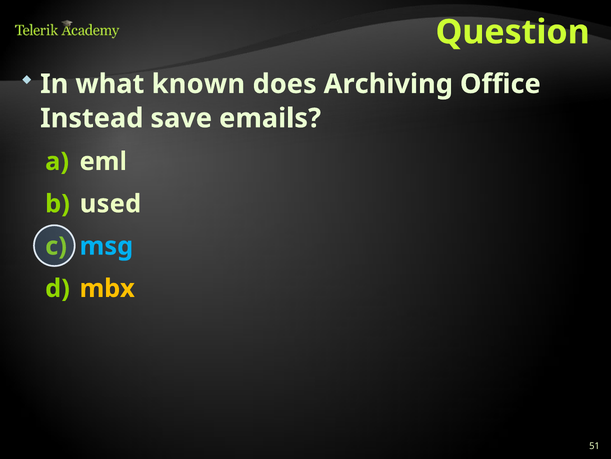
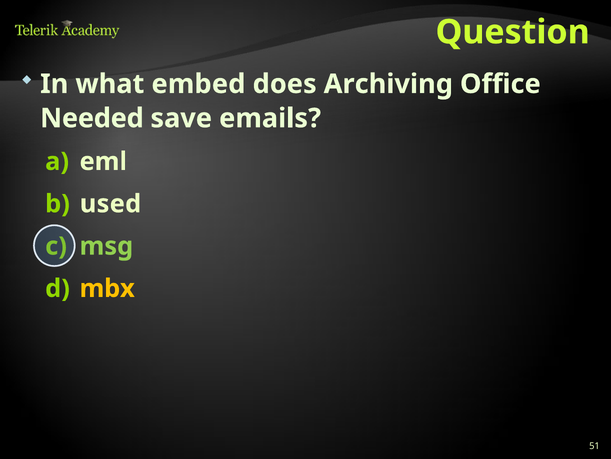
known: known -> embed
Instead: Instead -> Needed
msg colour: light blue -> light green
